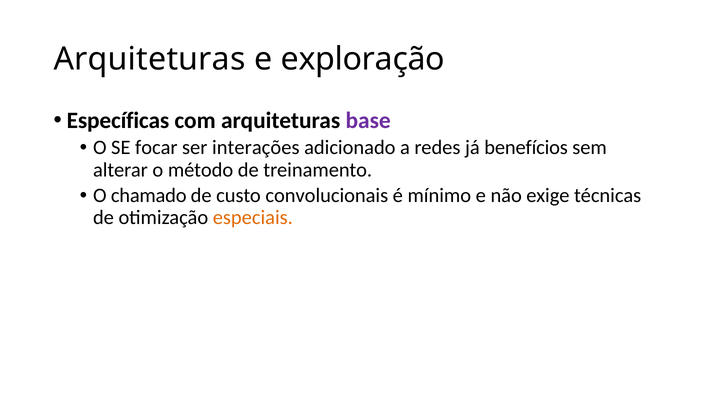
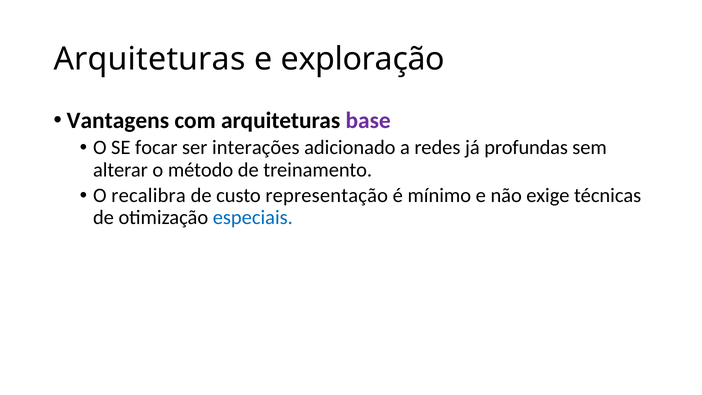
Específicas: Específicas -> Vantagens
benefícios: benefícios -> profundas
chamado: chamado -> recalibra
convolucionais: convolucionais -> representação
especiais colour: orange -> blue
